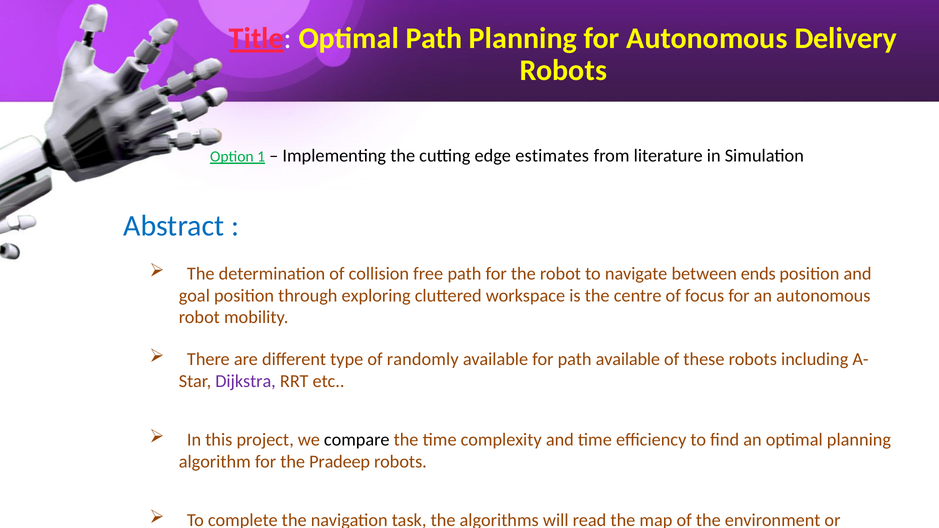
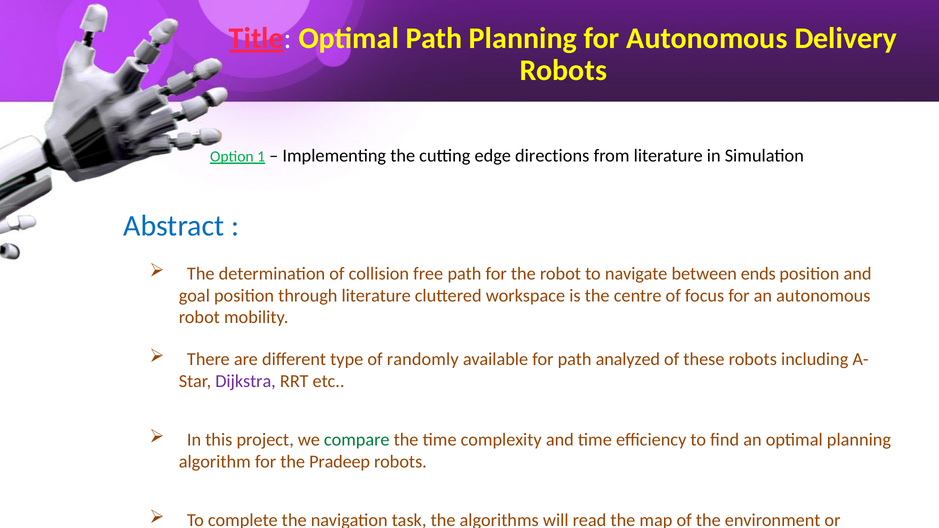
estimates: estimates -> directions
through exploring: exploring -> literature
path available: available -> analyzed
compare colour: black -> green
